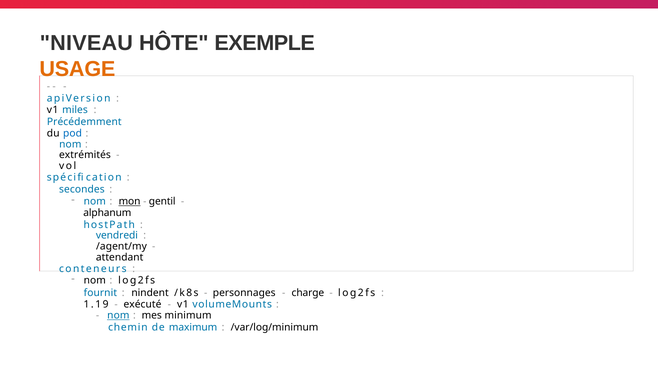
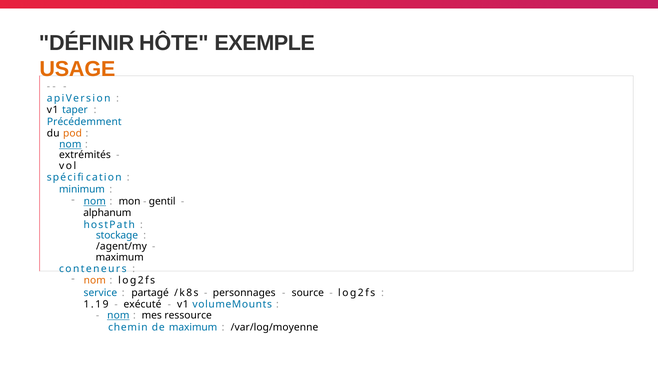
NIVEAU: NIVEAU -> DÉFINIR
miles: miles -> taper
pod colour: blue -> orange
nom at (70, 144) underline: none -> present
secondes: secondes -> minimum
nom at (95, 201) underline: none -> present
mon underline: present -> none
vendredi: vendredi -> stockage
attendant at (120, 257): attendant -> maximum
nom at (95, 280) colour: black -> orange
fournit: fournit -> service
nindent: nindent -> partagé
charge: charge -> source
minimum: minimum -> ressource
/var/log/minimum: /var/log/minimum -> /var/log/moyenne
